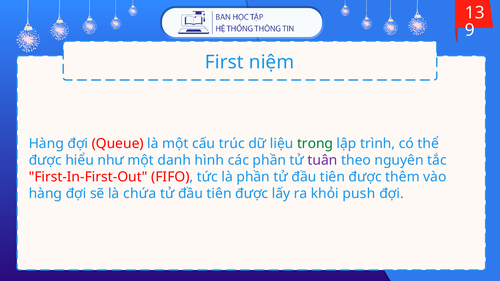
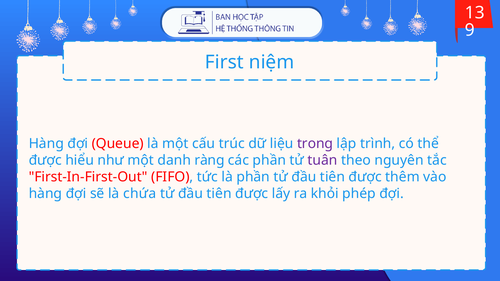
trong colour: green -> purple
hình: hình -> ràng
push: push -> phép
